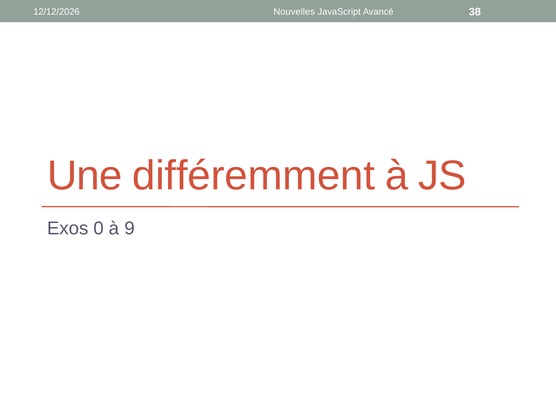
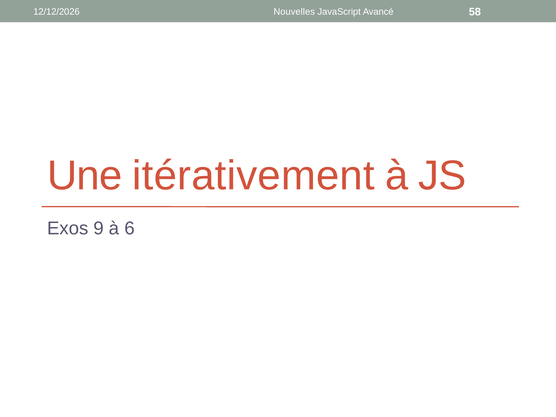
38: 38 -> 58
différemment: différemment -> itérativement
0: 0 -> 9
9: 9 -> 6
